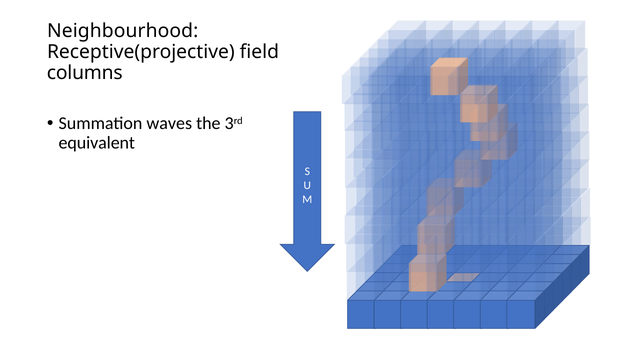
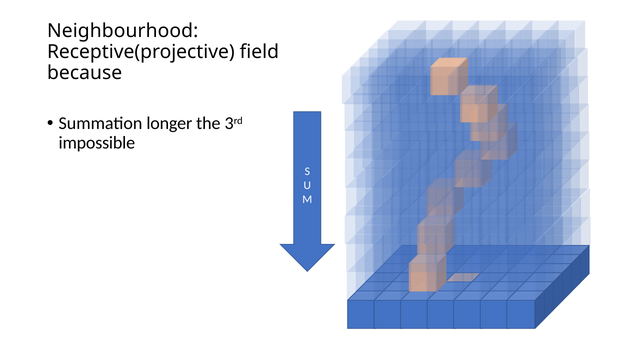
columns: columns -> because
waves: waves -> longer
equivalent: equivalent -> impossible
